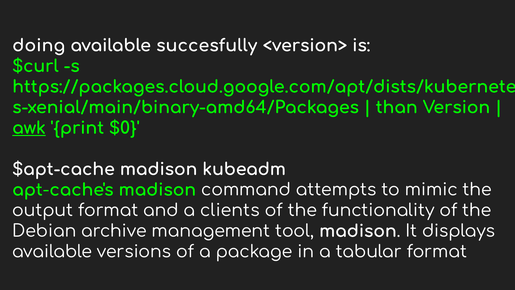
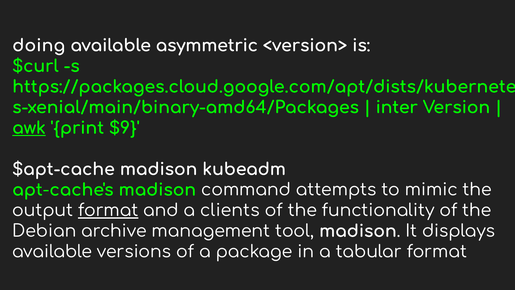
succesfully: succesfully -> asymmetric
than: than -> inter
$0: $0 -> $9
format at (108, 210) underline: none -> present
